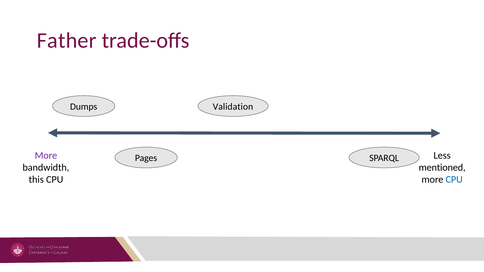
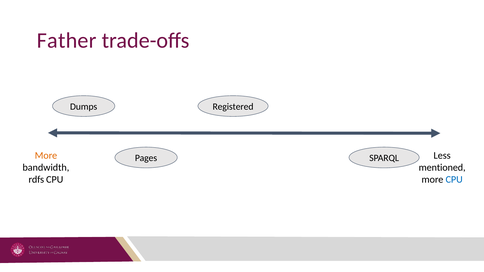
Validation: Validation -> Registered
More at (46, 156) colour: purple -> orange
this: this -> rdfs
